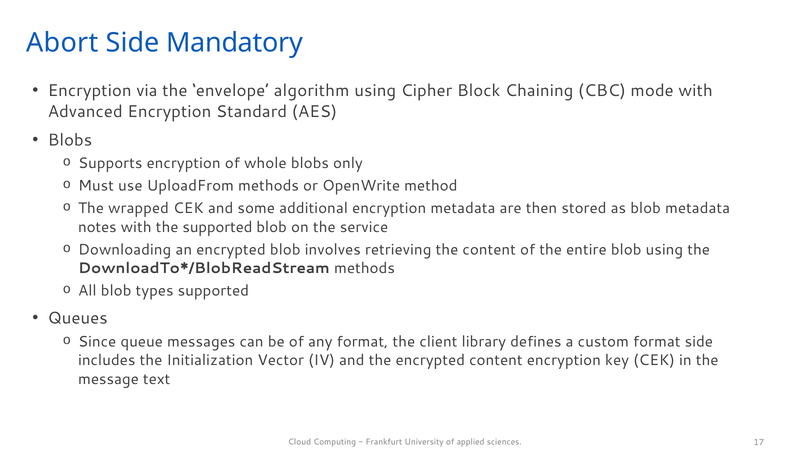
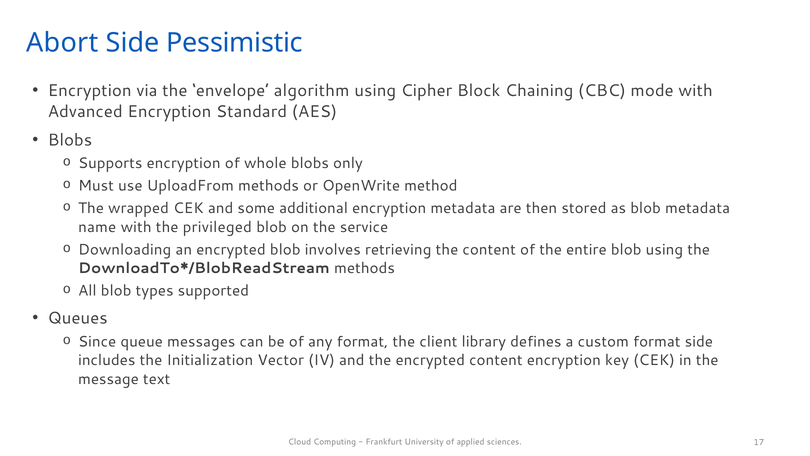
Mandatory: Mandatory -> Pessimistic
notes: notes -> name
the supported: supported -> privileged
